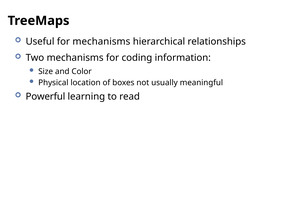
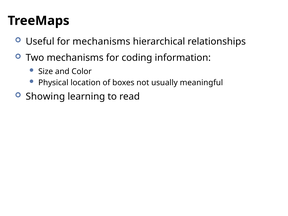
Powerful: Powerful -> Showing
